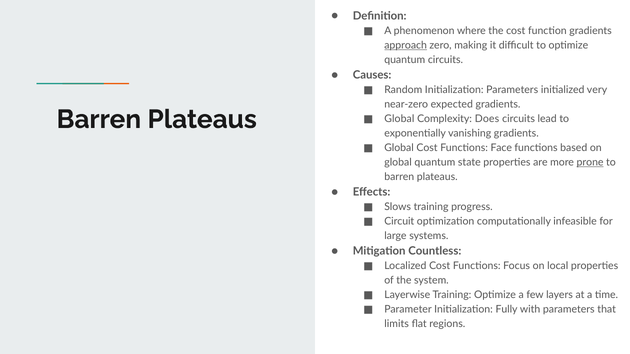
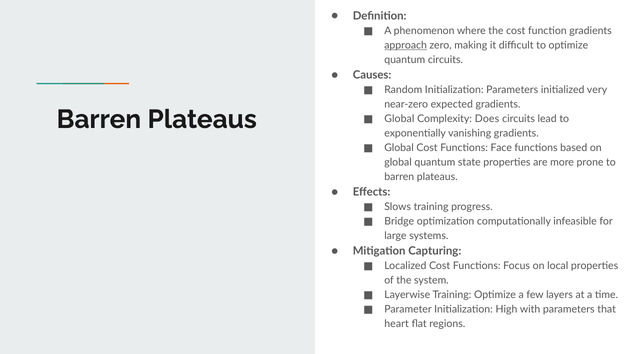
prone underline: present -> none
Circuit: Circuit -> Bridge
Countless: Countless -> Capturing
Fully: Fully -> High
limits: limits -> heart
